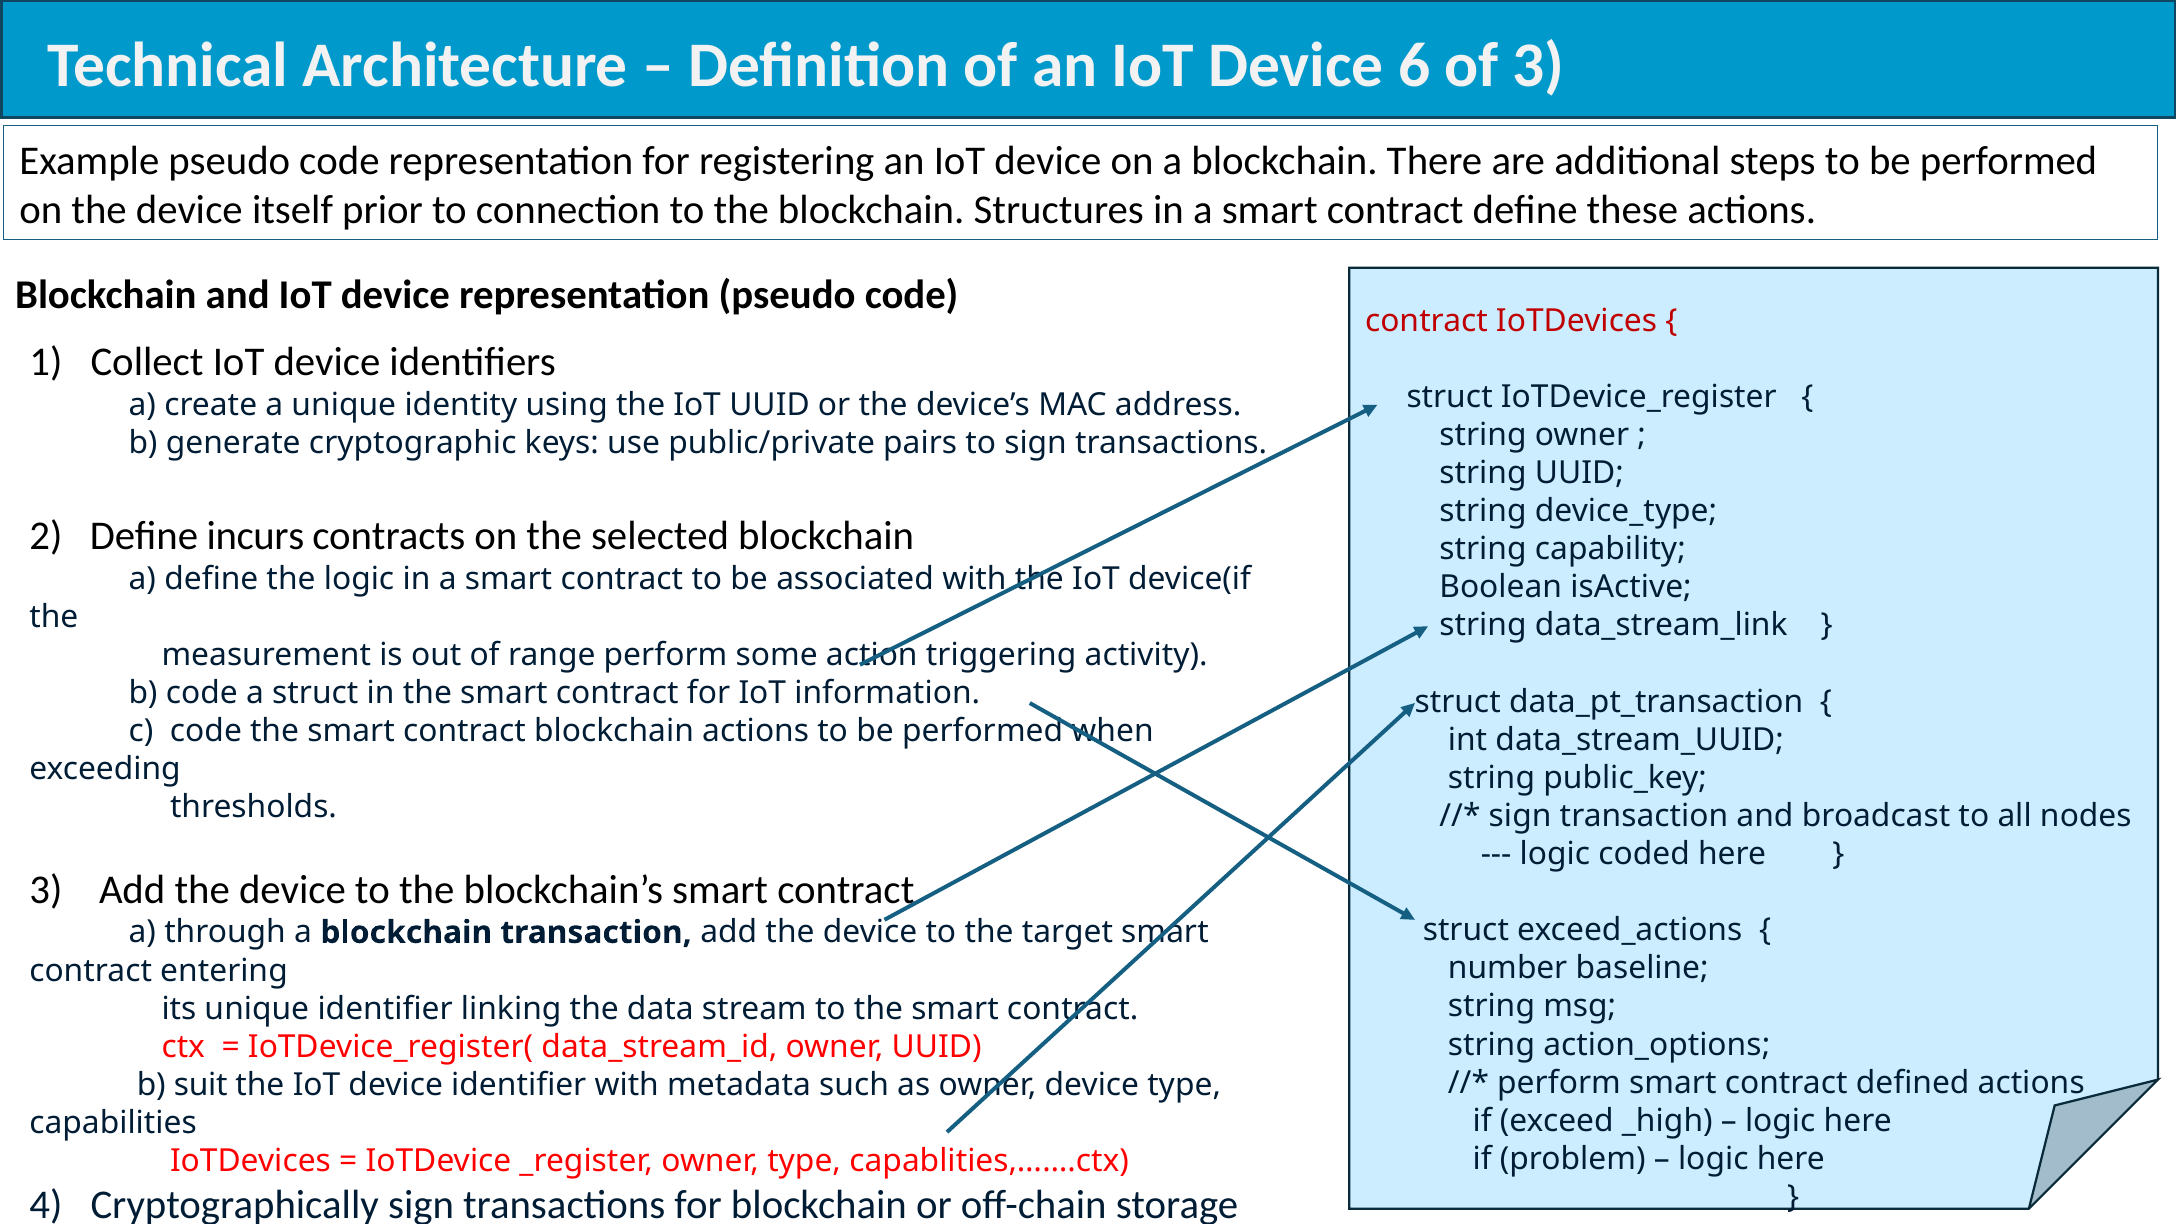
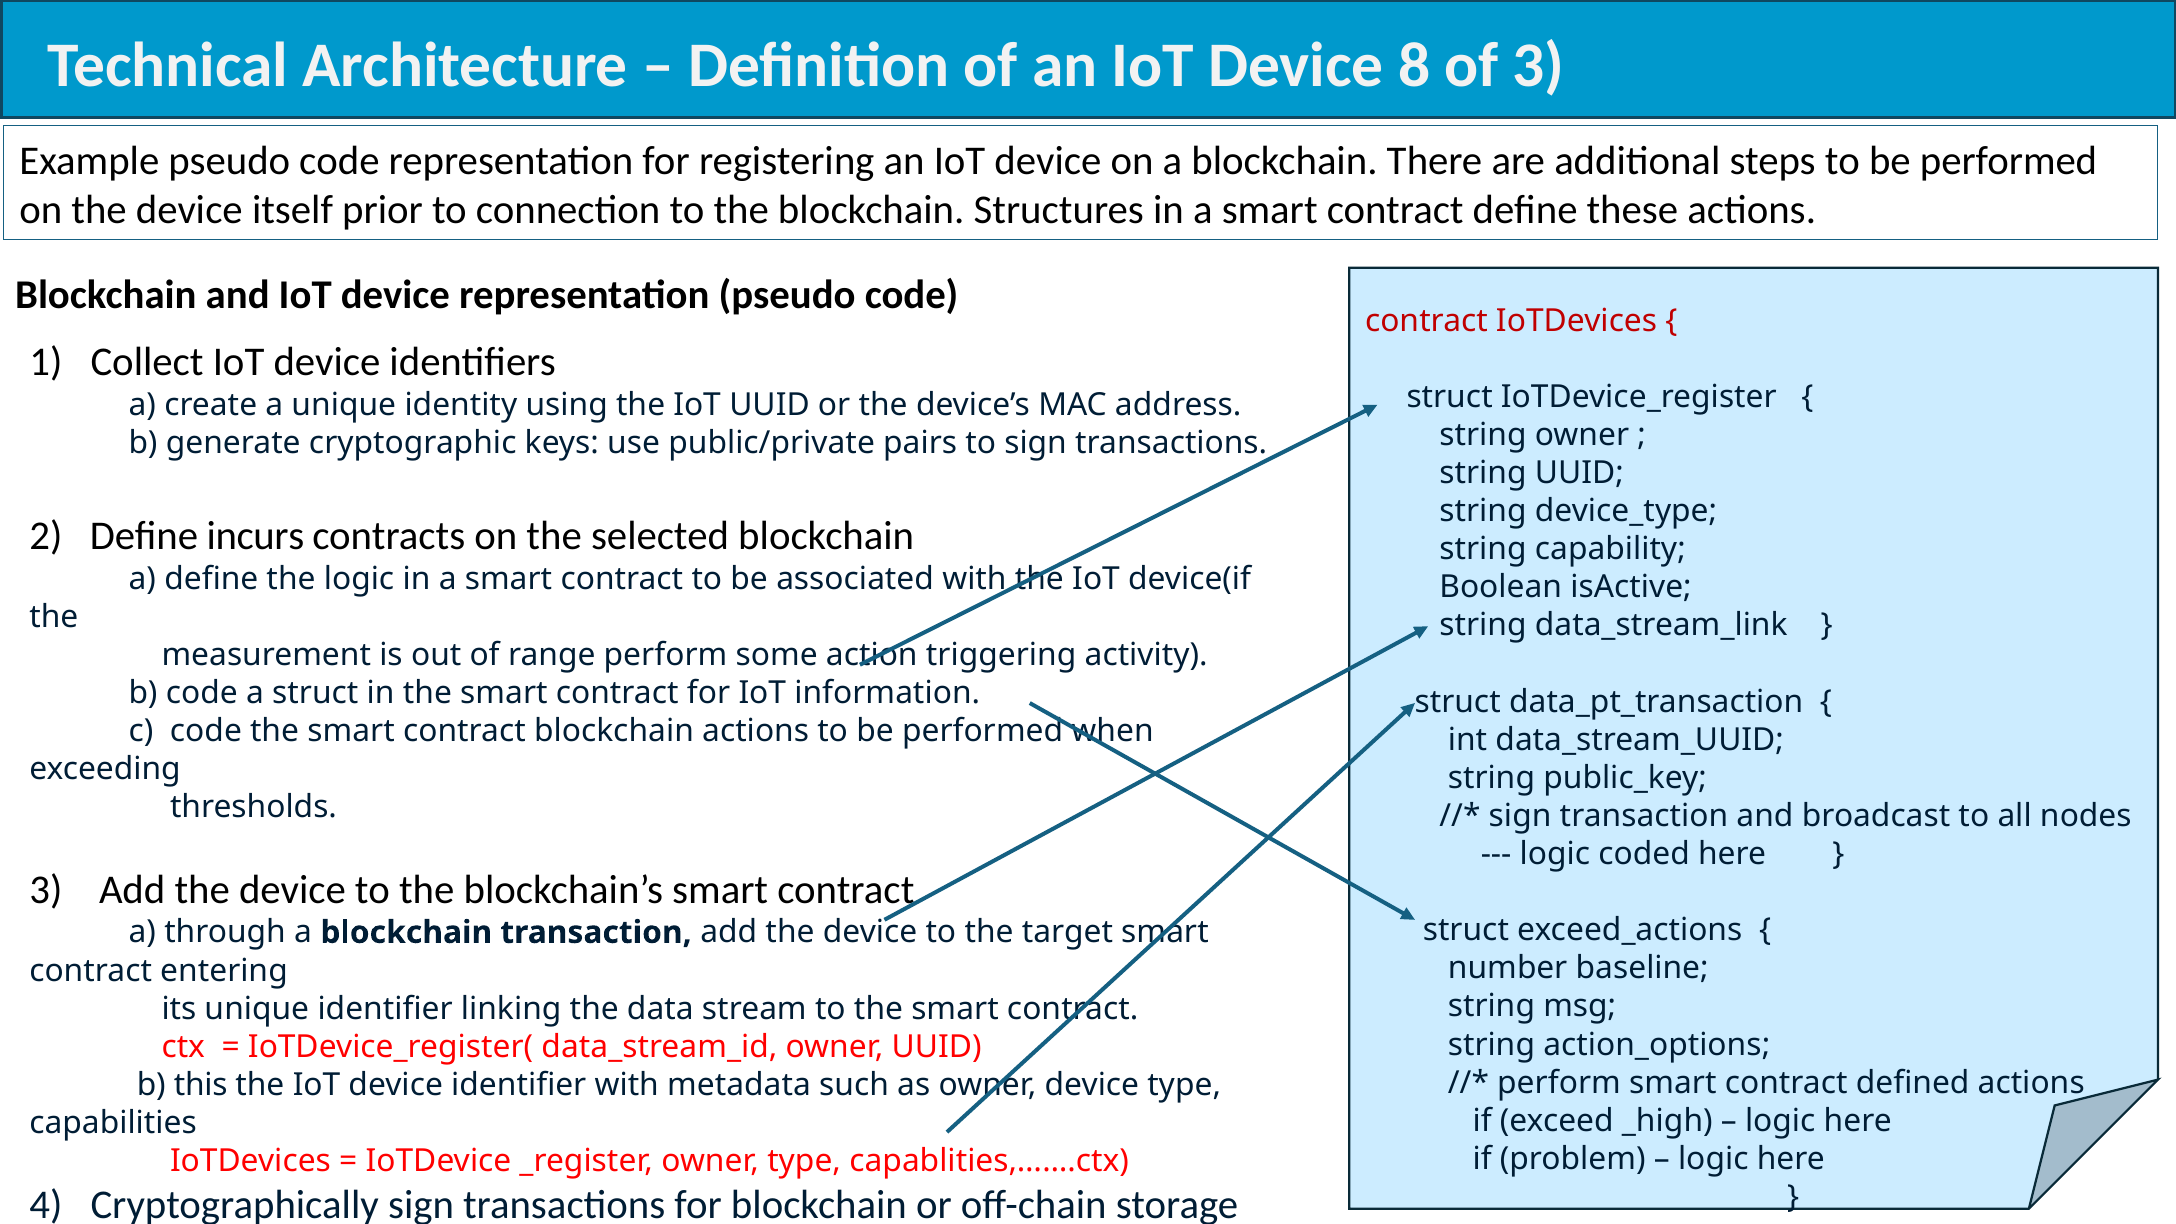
6: 6 -> 8
suit: suit -> this
